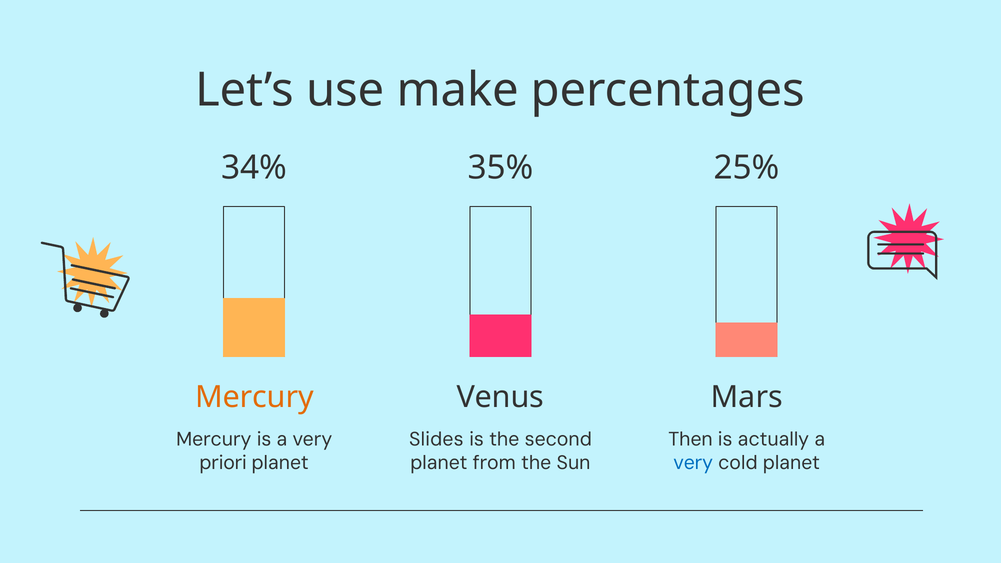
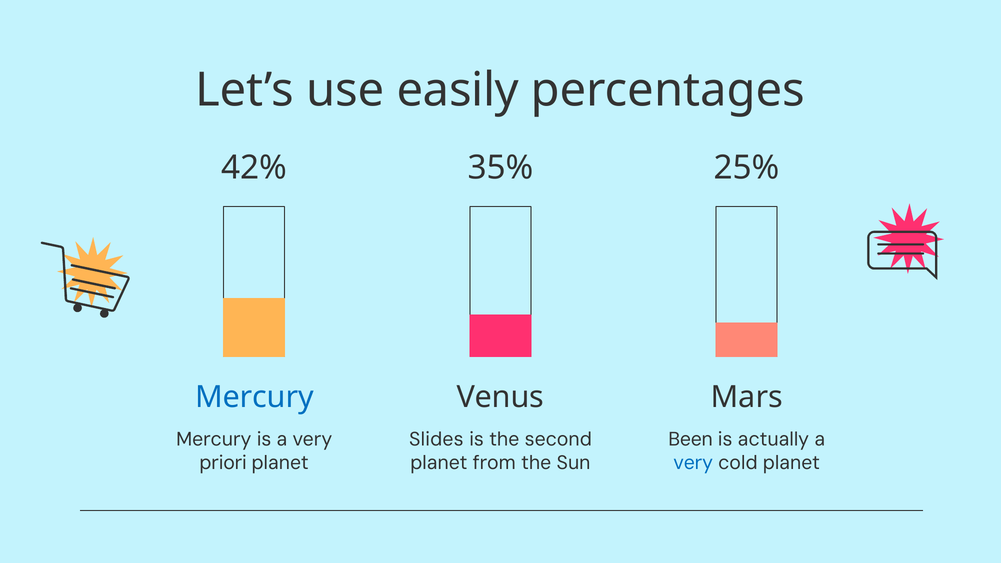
make: make -> easily
34%: 34% -> 42%
Mercury at (254, 397) colour: orange -> blue
Then: Then -> Been
